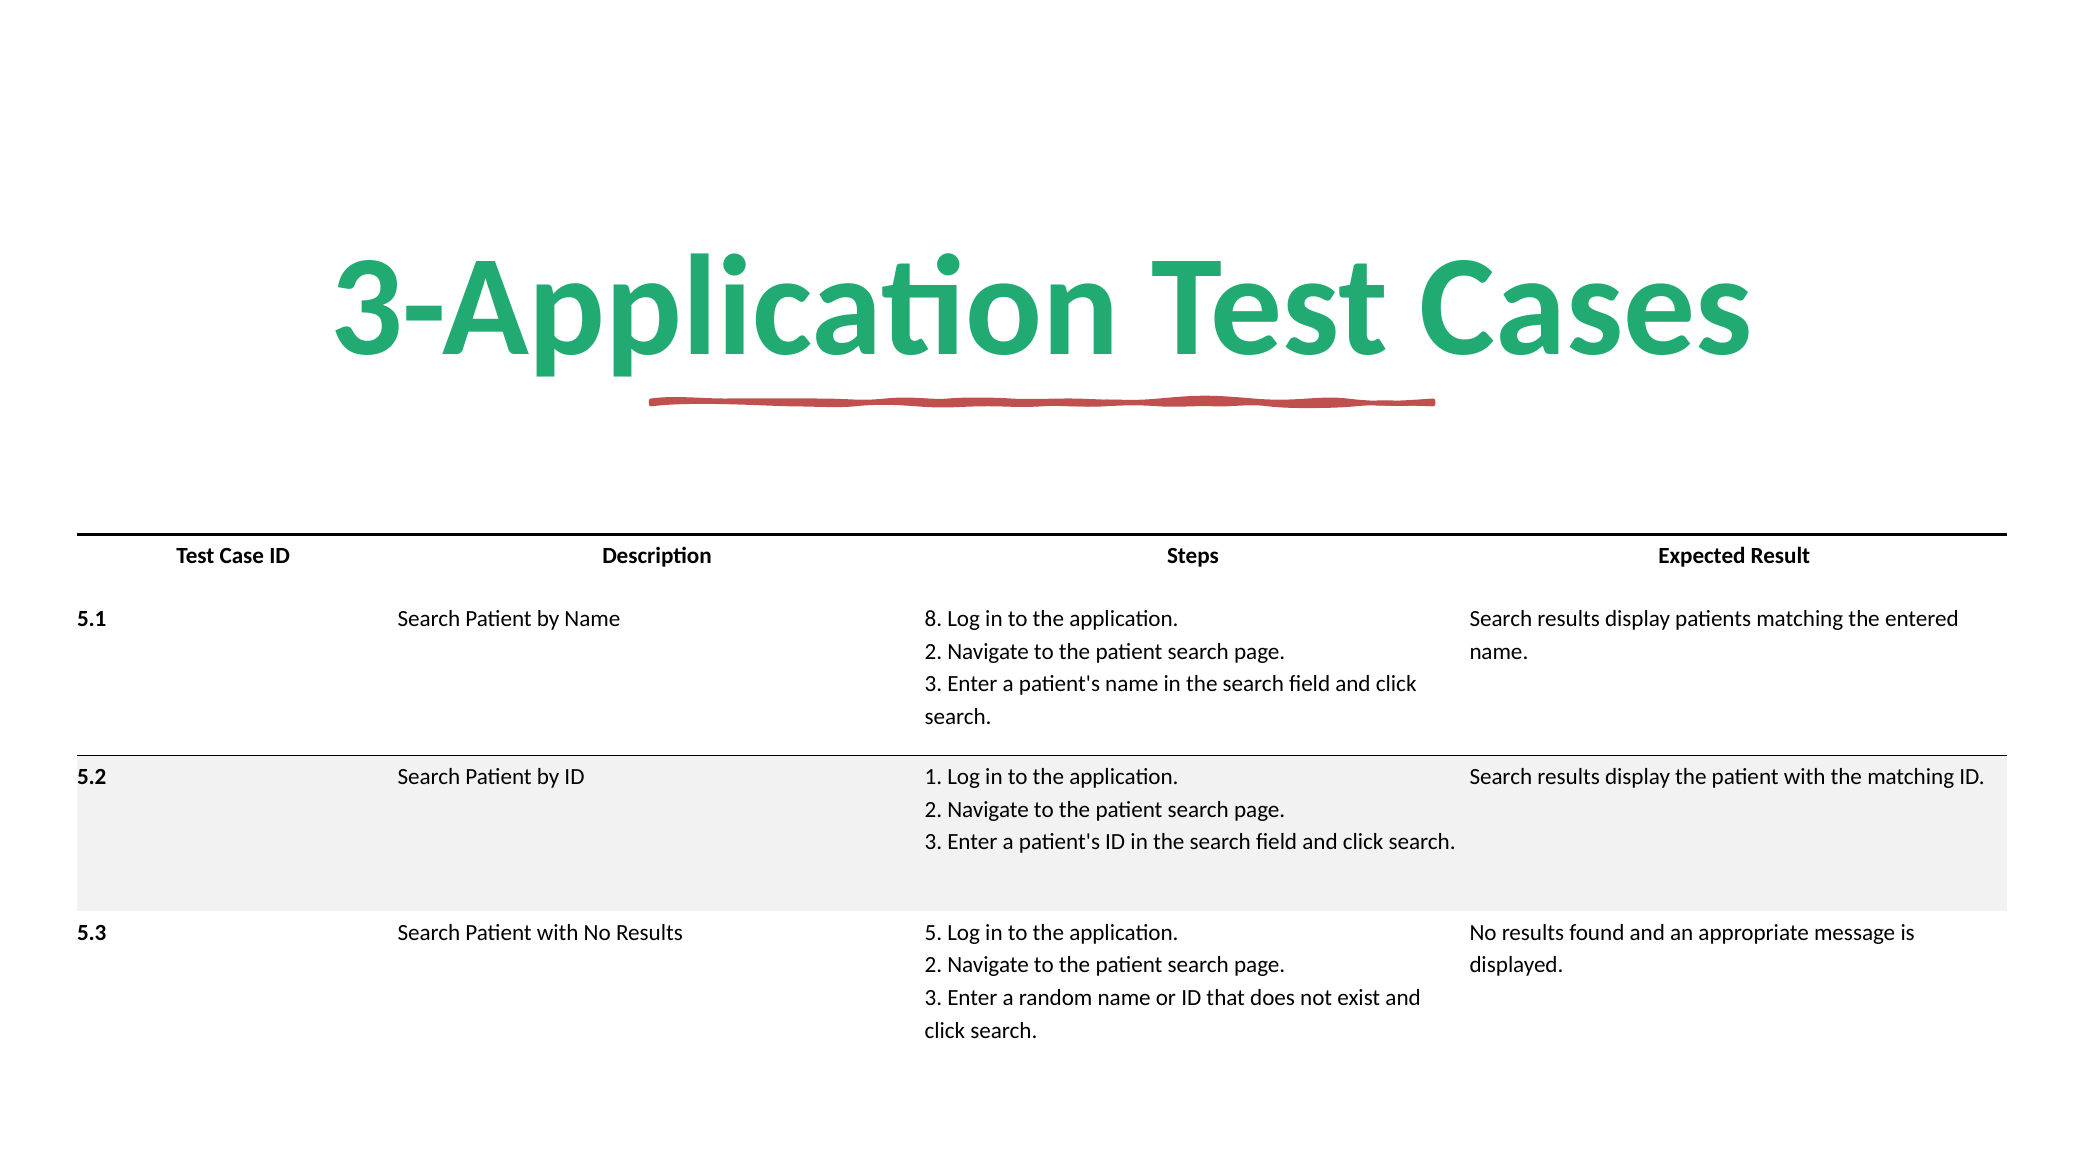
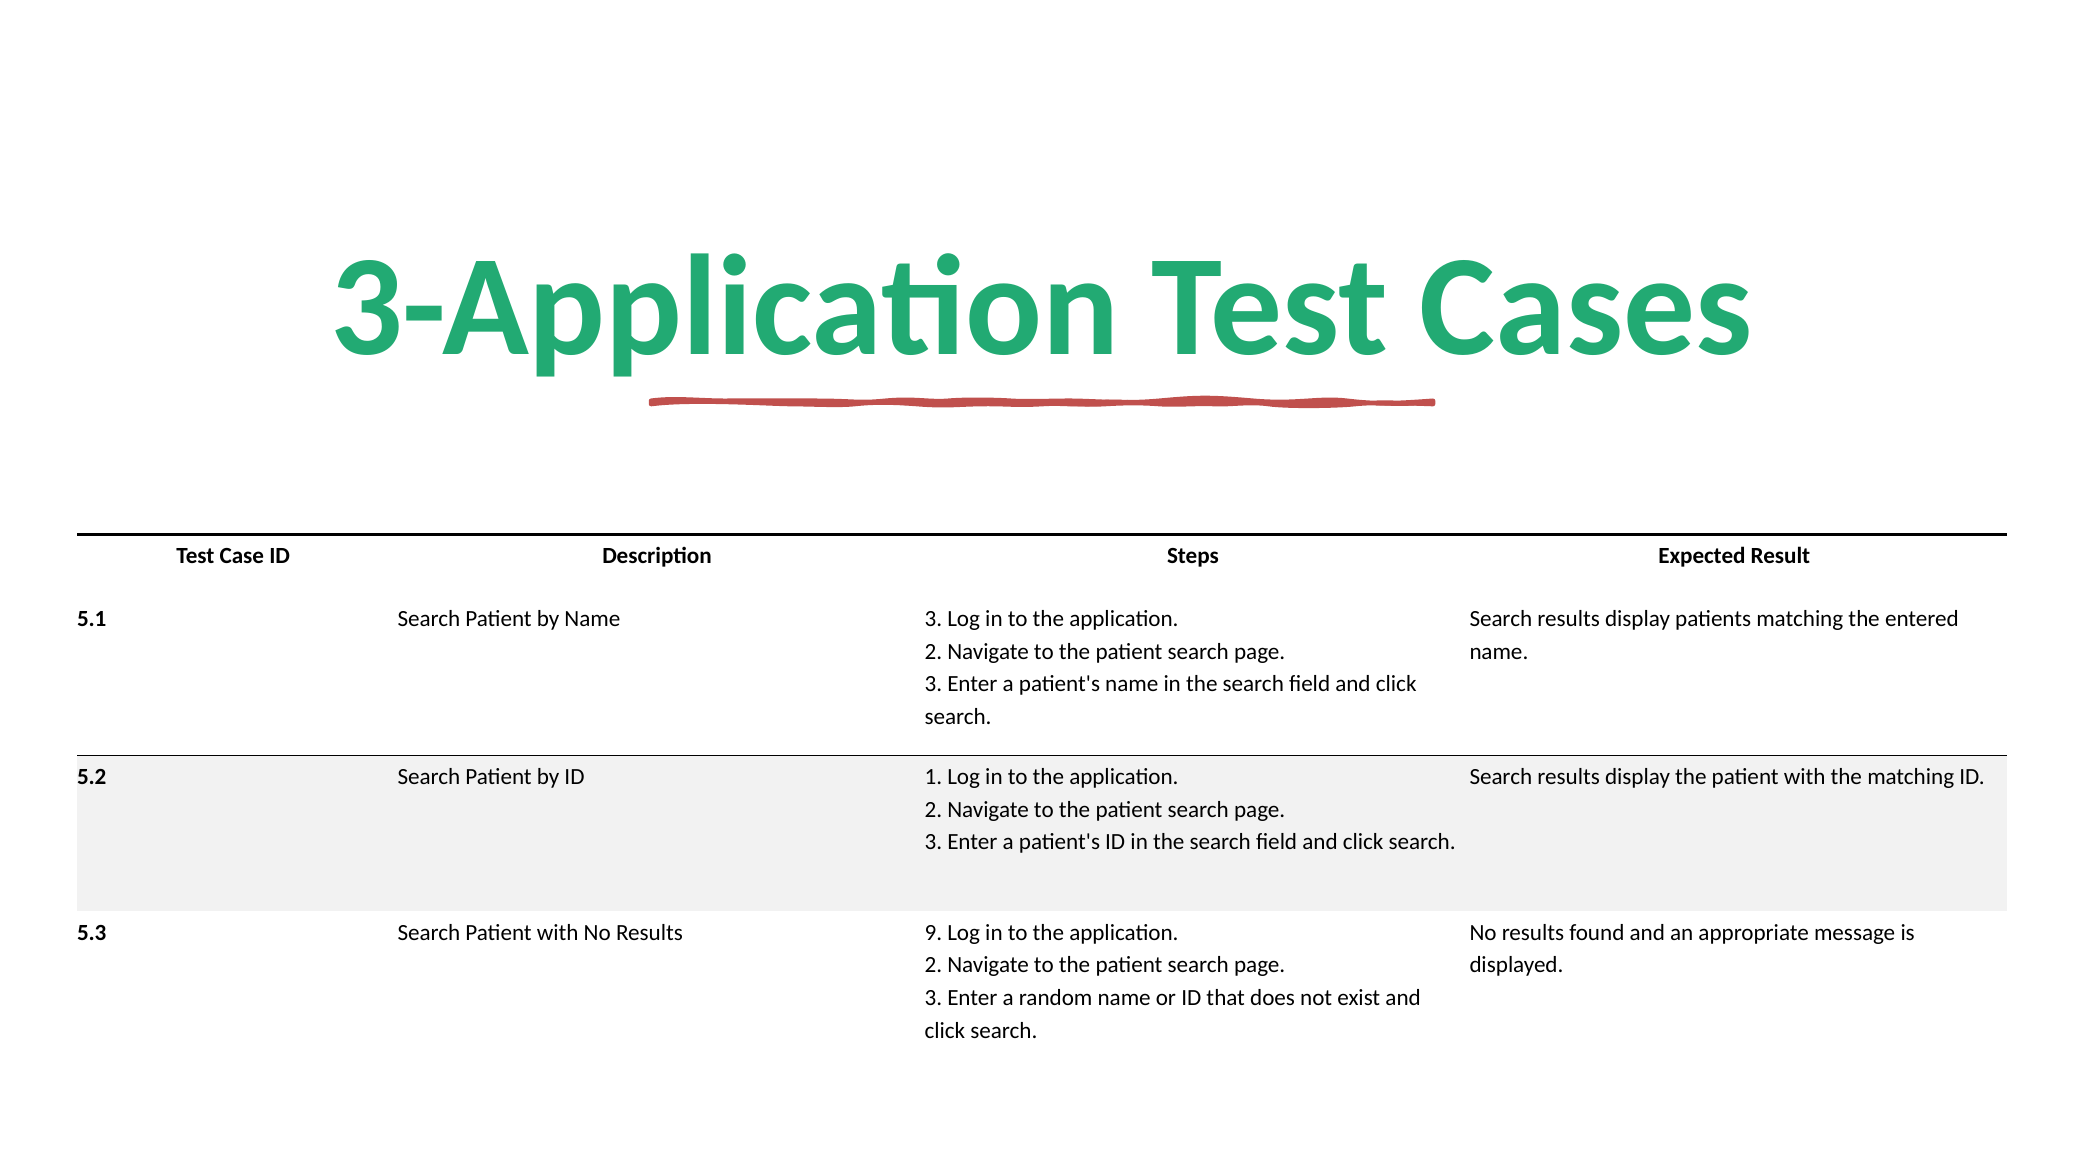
Name 8: 8 -> 3
5: 5 -> 9
